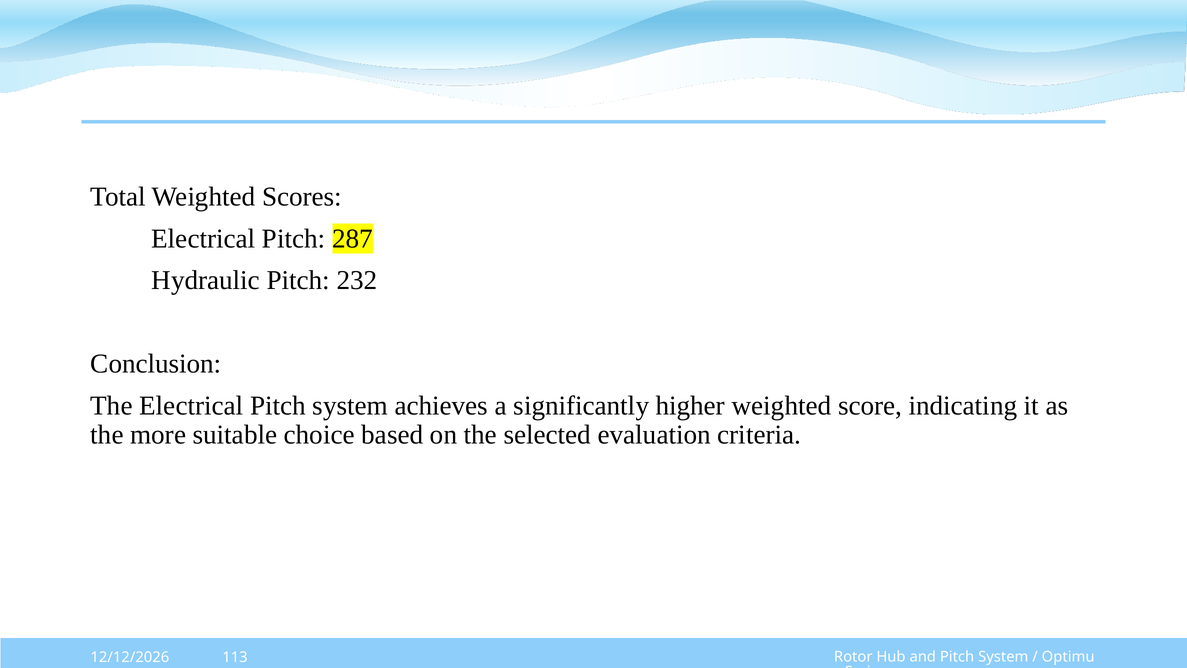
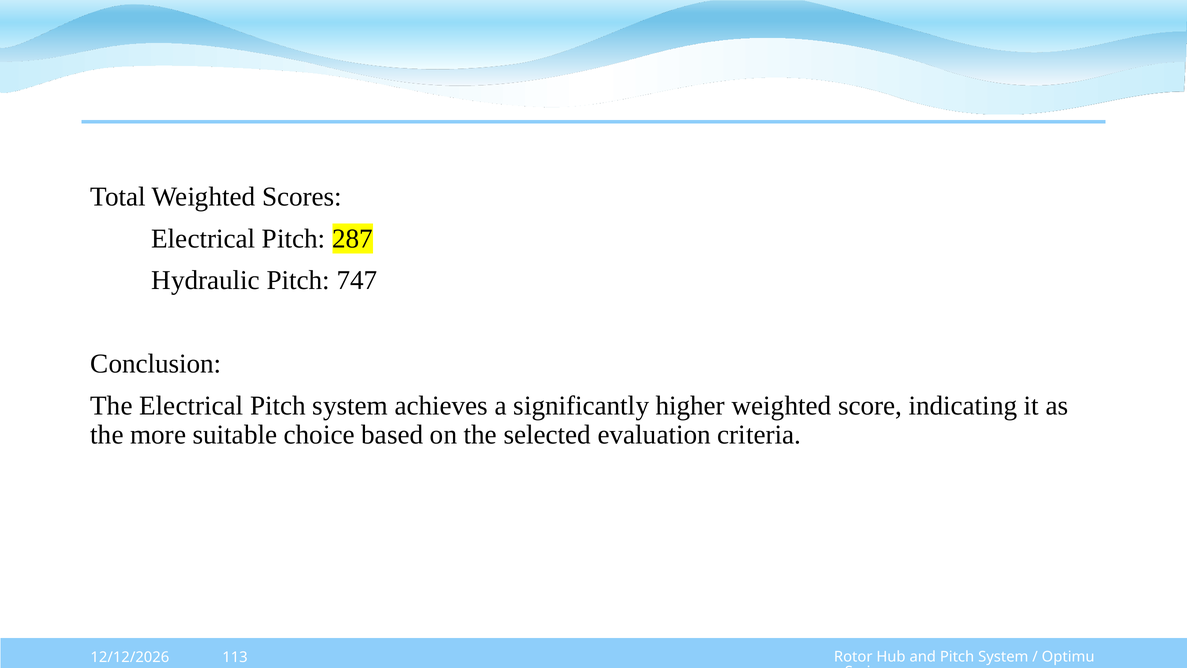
232: 232 -> 747
